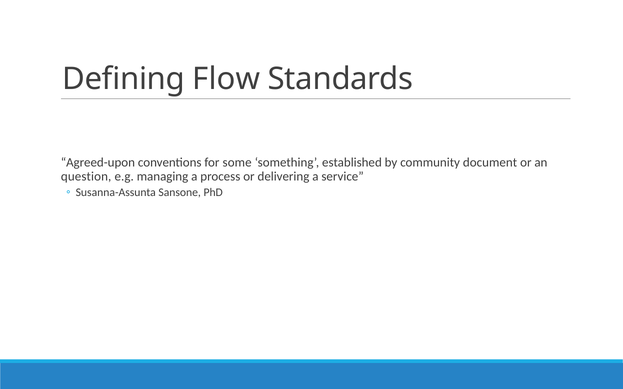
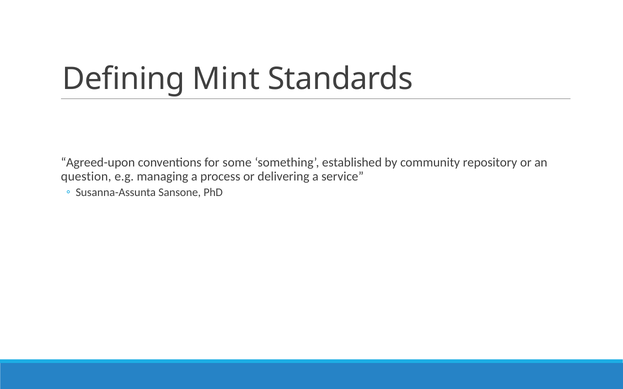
Flow: Flow -> Mint
document: document -> repository
